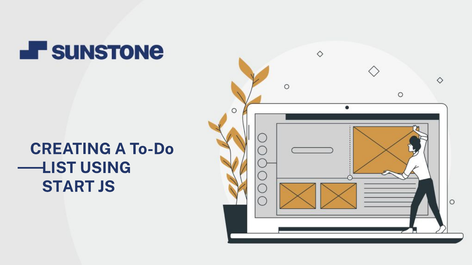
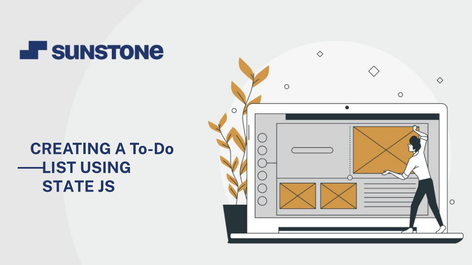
START: START -> STATE
